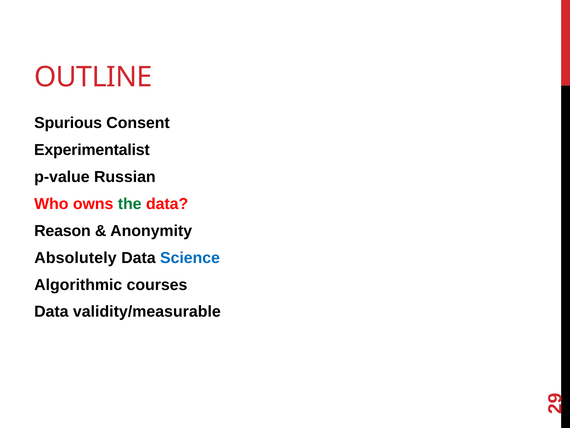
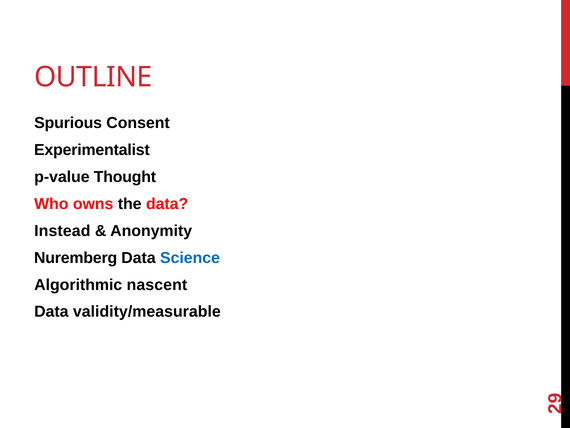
Russian: Russian -> Thought
the colour: green -> black
Reason: Reason -> Instead
Absolutely: Absolutely -> Nuremberg
courses: courses -> nascent
